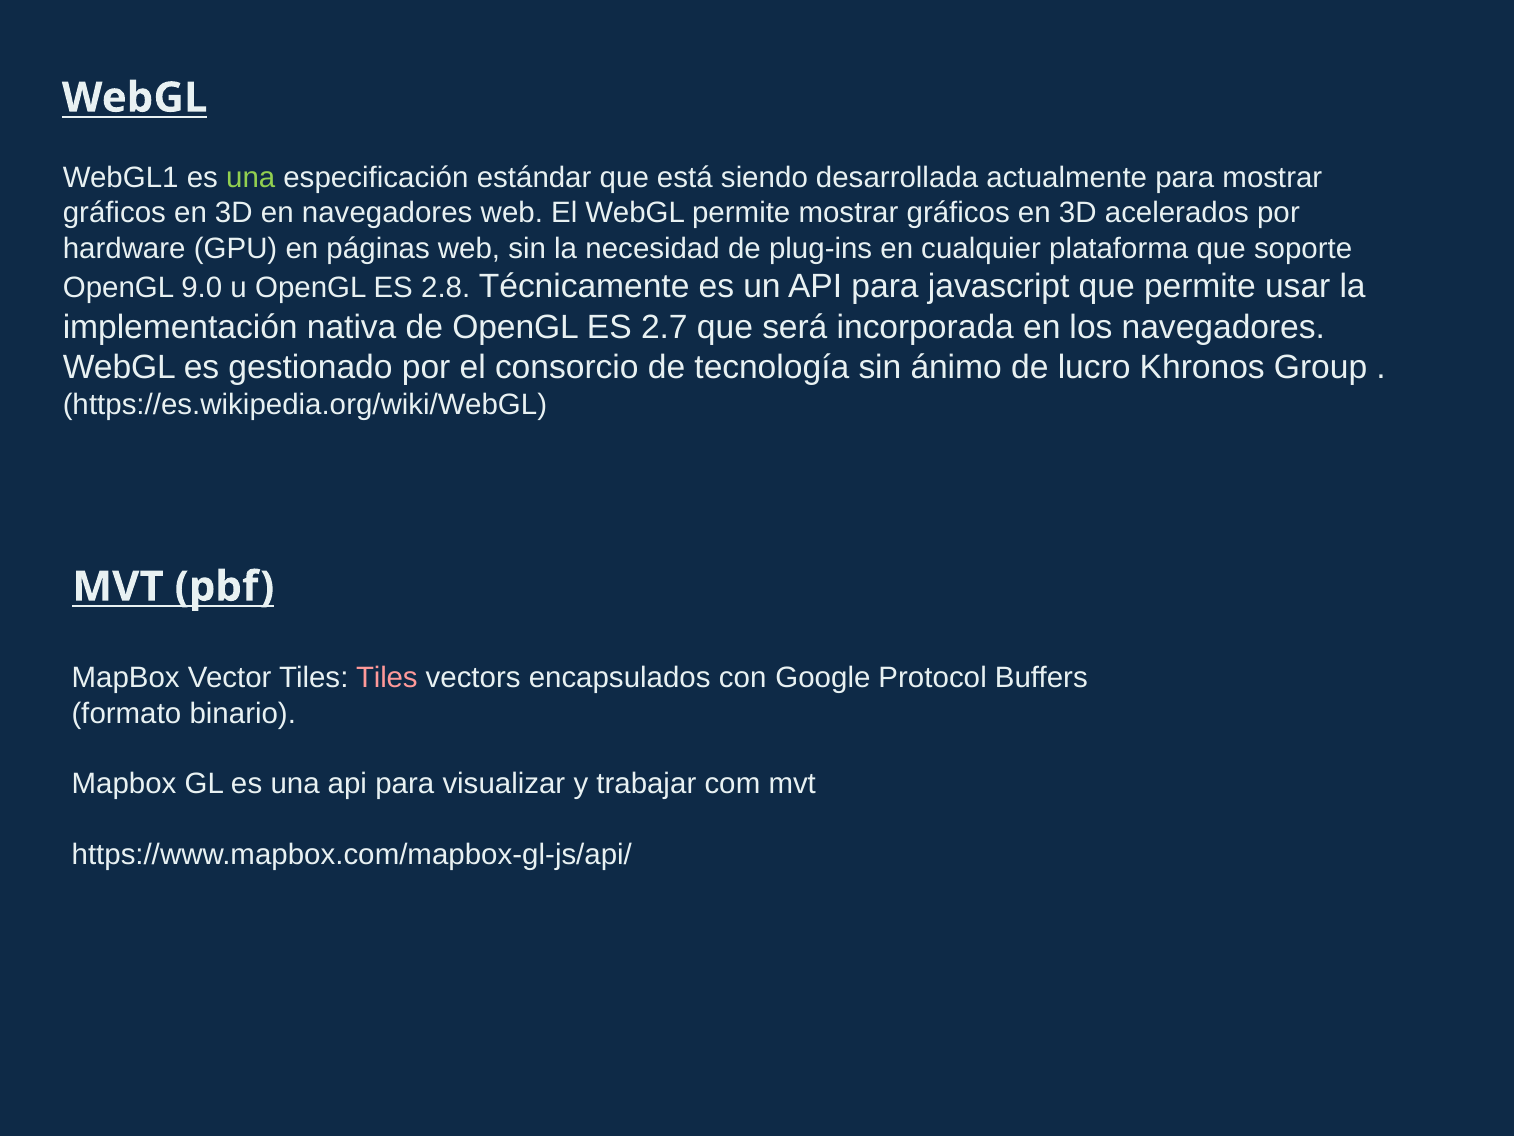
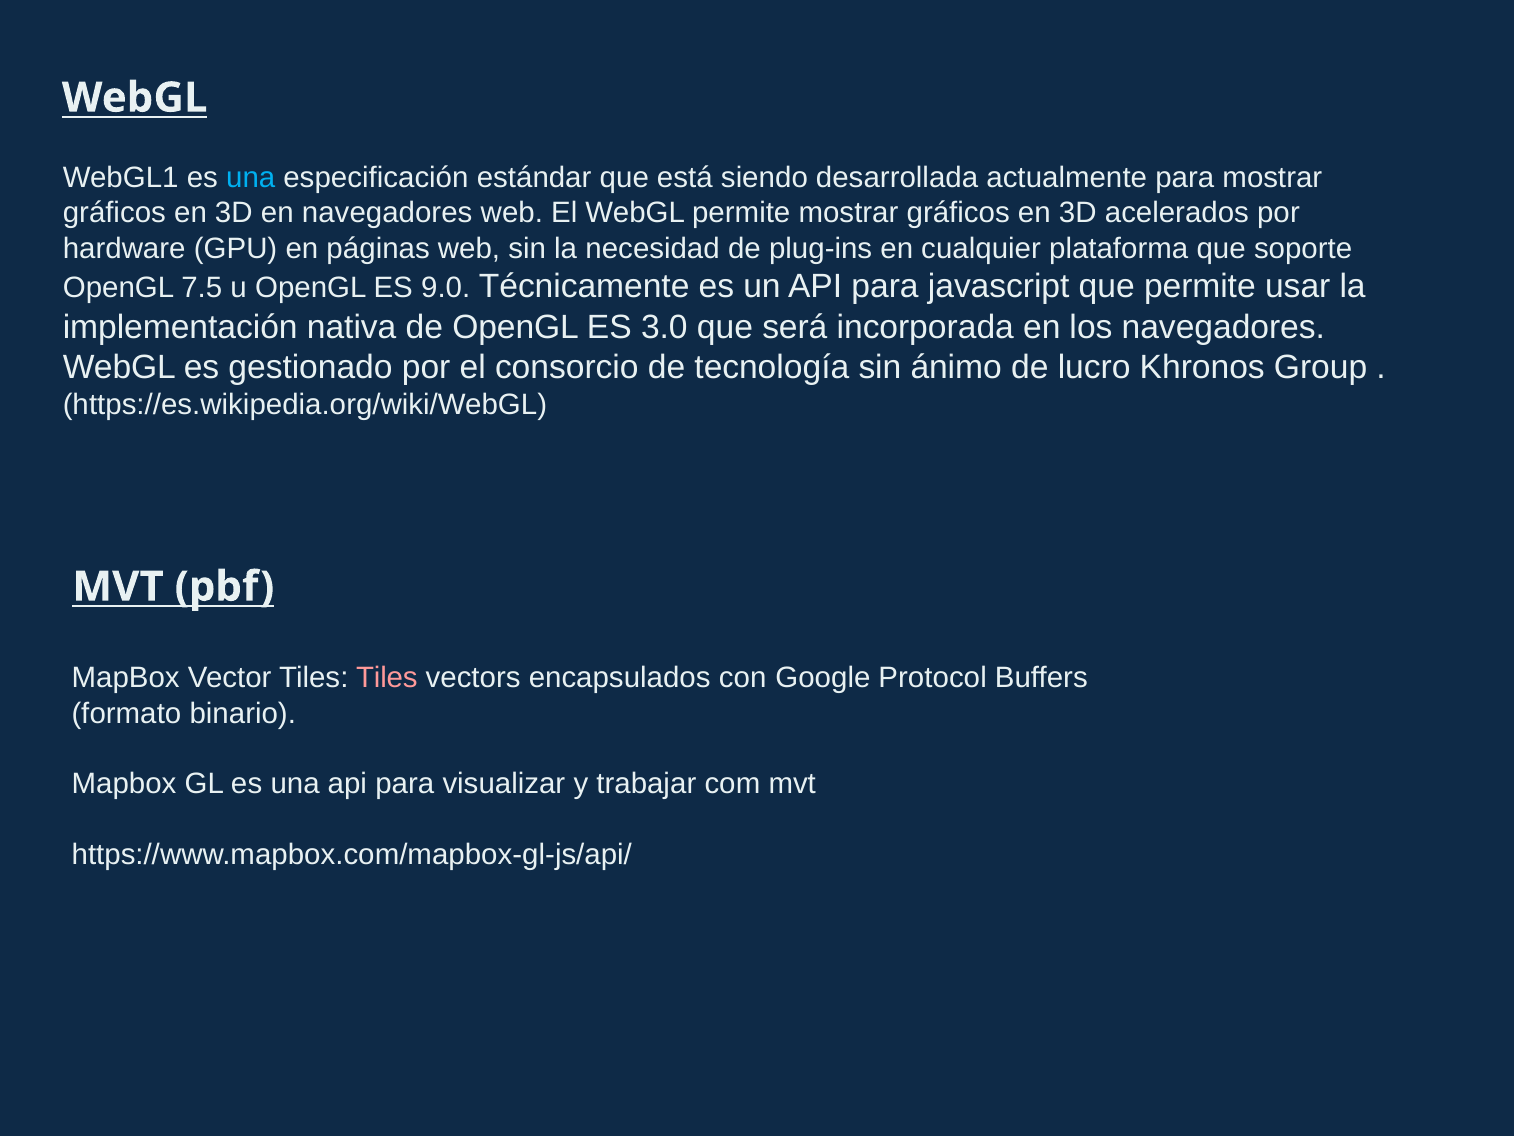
una at (251, 178) colour: light green -> light blue
9.0: 9.0 -> 7.5
2.8: 2.8 -> 9.0
2.7: 2.7 -> 3.0
